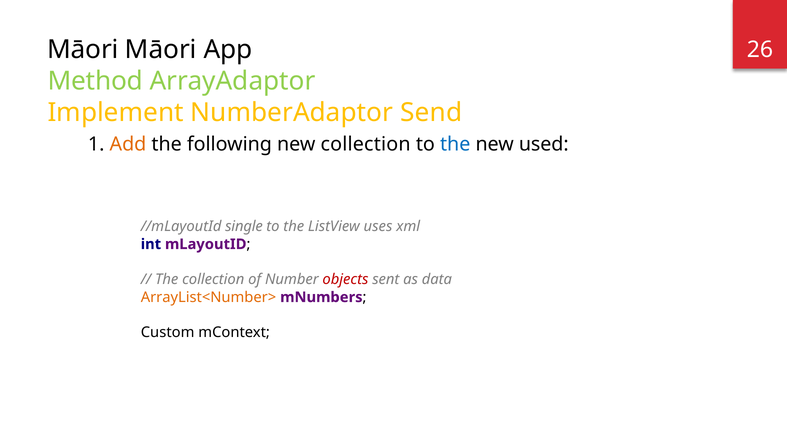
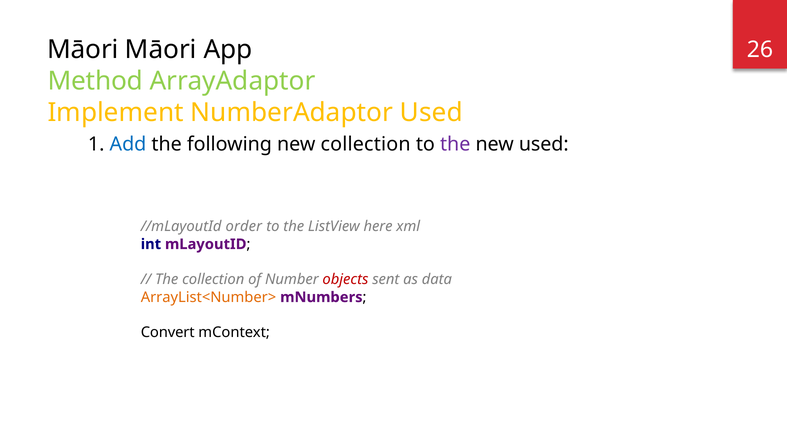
NumberAdaptor Send: Send -> Used
Add colour: orange -> blue
the at (455, 144) colour: blue -> purple
single: single -> order
uses: uses -> here
Custom: Custom -> Convert
